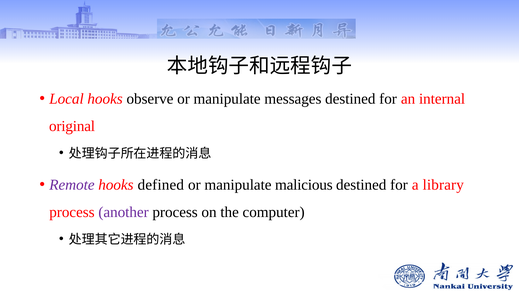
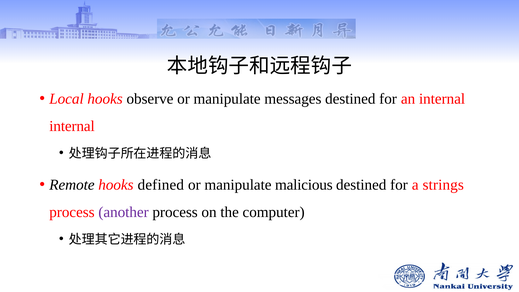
original at (72, 126): original -> internal
Remote colour: purple -> black
library: library -> strings
